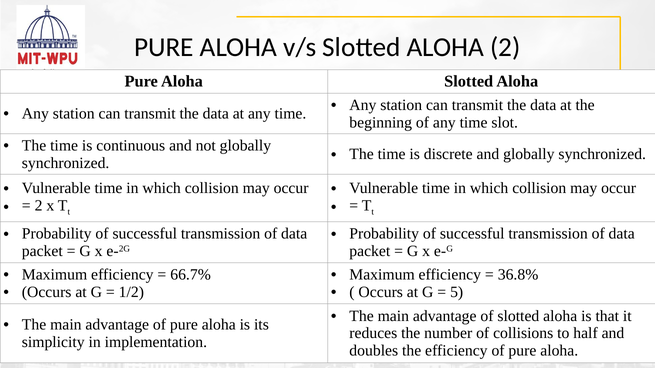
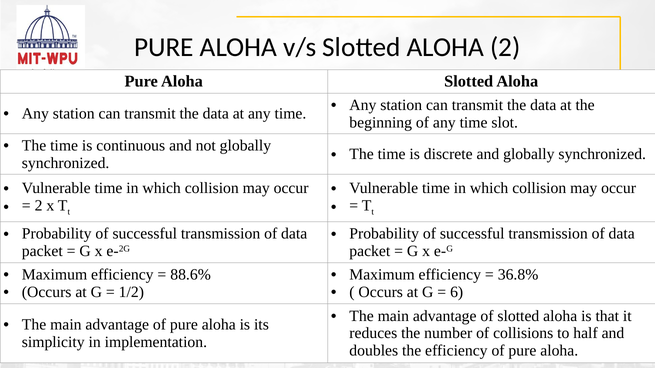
66.7%: 66.7% -> 88.6%
5: 5 -> 6
